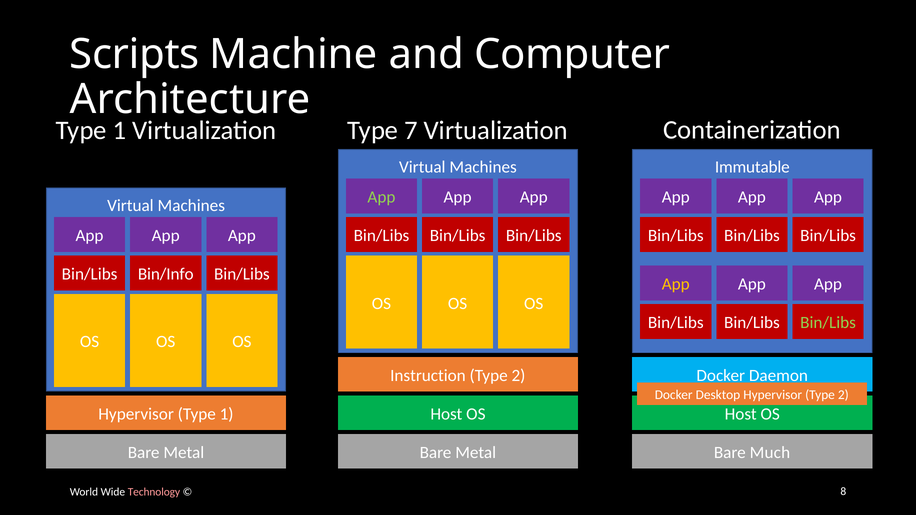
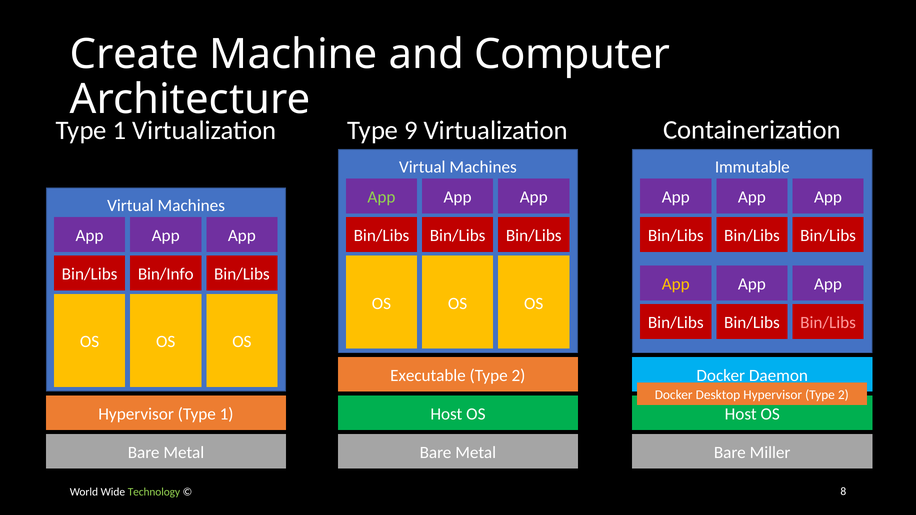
Scripts: Scripts -> Create
7: 7 -> 9
Bin/Libs at (828, 323) colour: light green -> pink
Instruction: Instruction -> Executable
Much: Much -> Miller
Technology colour: pink -> light green
